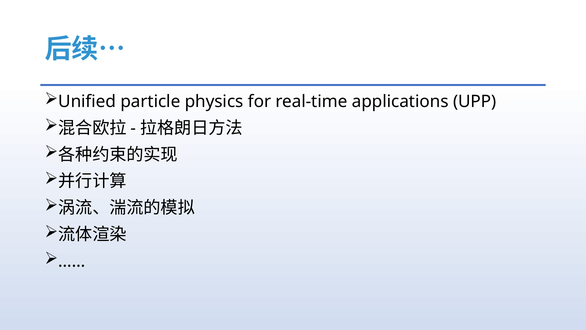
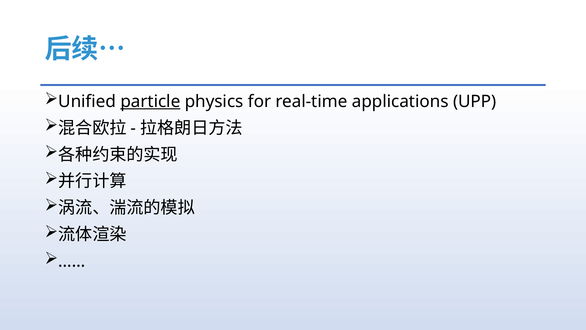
particle underline: none -> present
